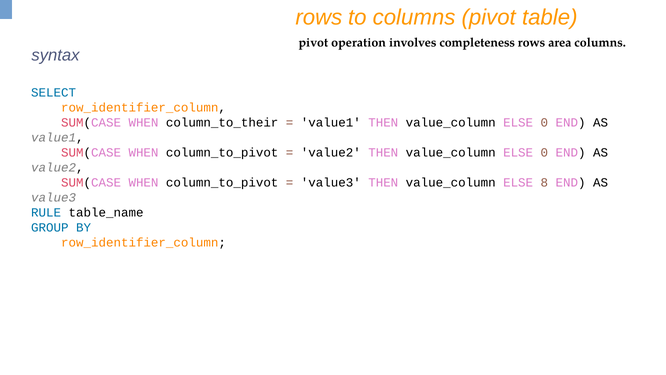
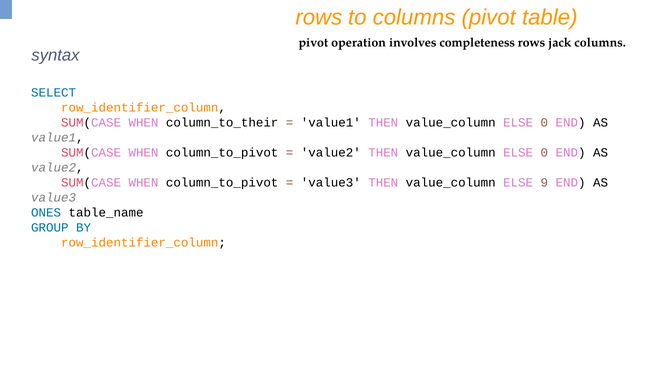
area: area -> jack
8: 8 -> 9
RULE: RULE -> ONES
